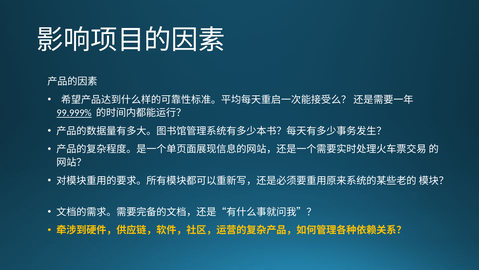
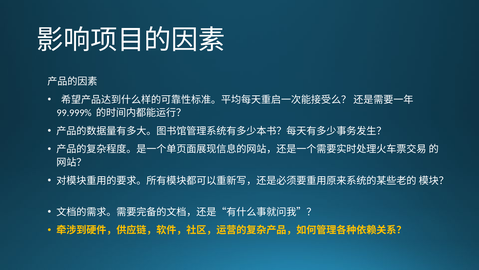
99.999% underline: present -> none
